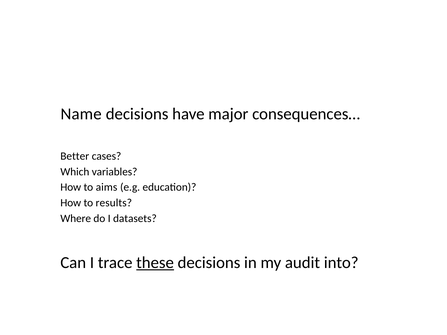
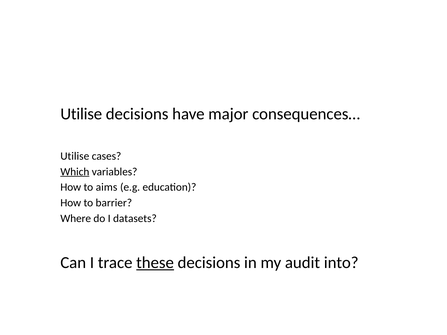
Name at (81, 114): Name -> Utilise
Better at (75, 156): Better -> Utilise
Which underline: none -> present
results: results -> barrier
